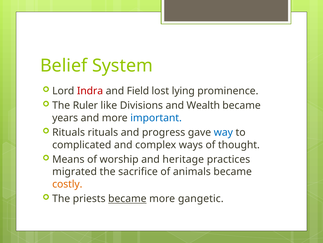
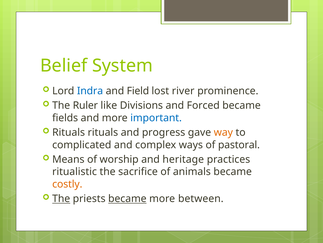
Indra colour: red -> blue
lying: lying -> river
Wealth: Wealth -> Forced
years: years -> fields
way colour: blue -> orange
thought: thought -> pastoral
migrated: migrated -> ritualistic
The at (61, 198) underline: none -> present
gangetic: gangetic -> between
